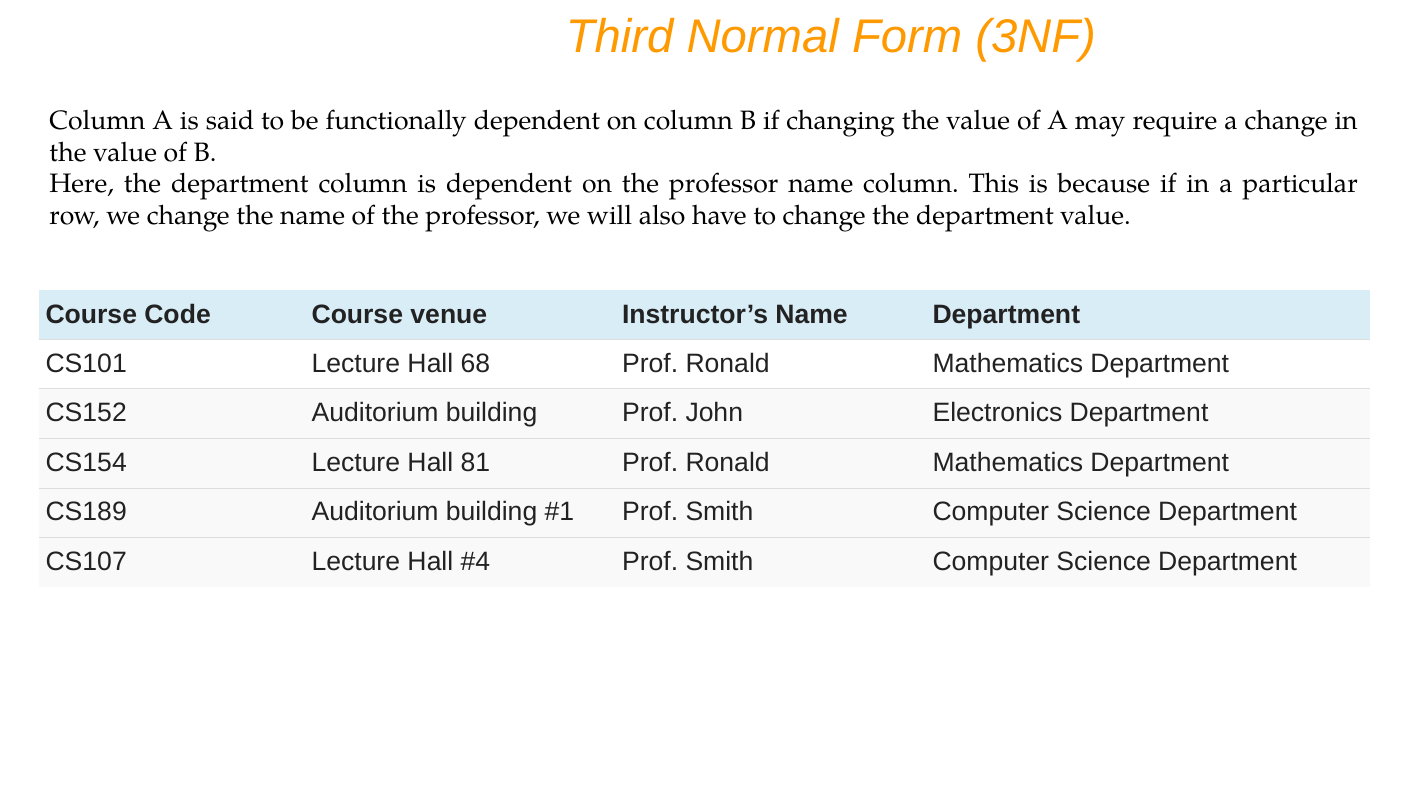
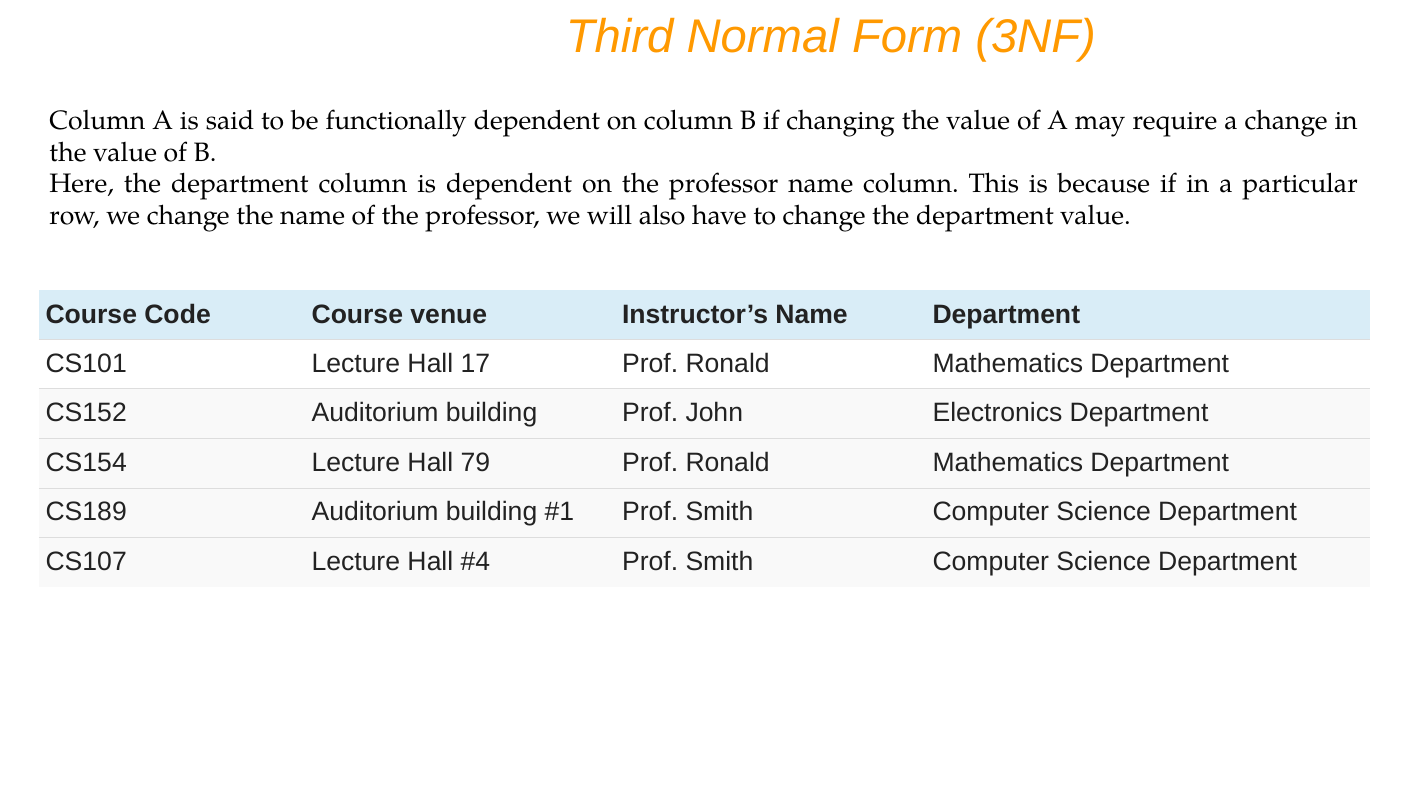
68: 68 -> 17
81: 81 -> 79
